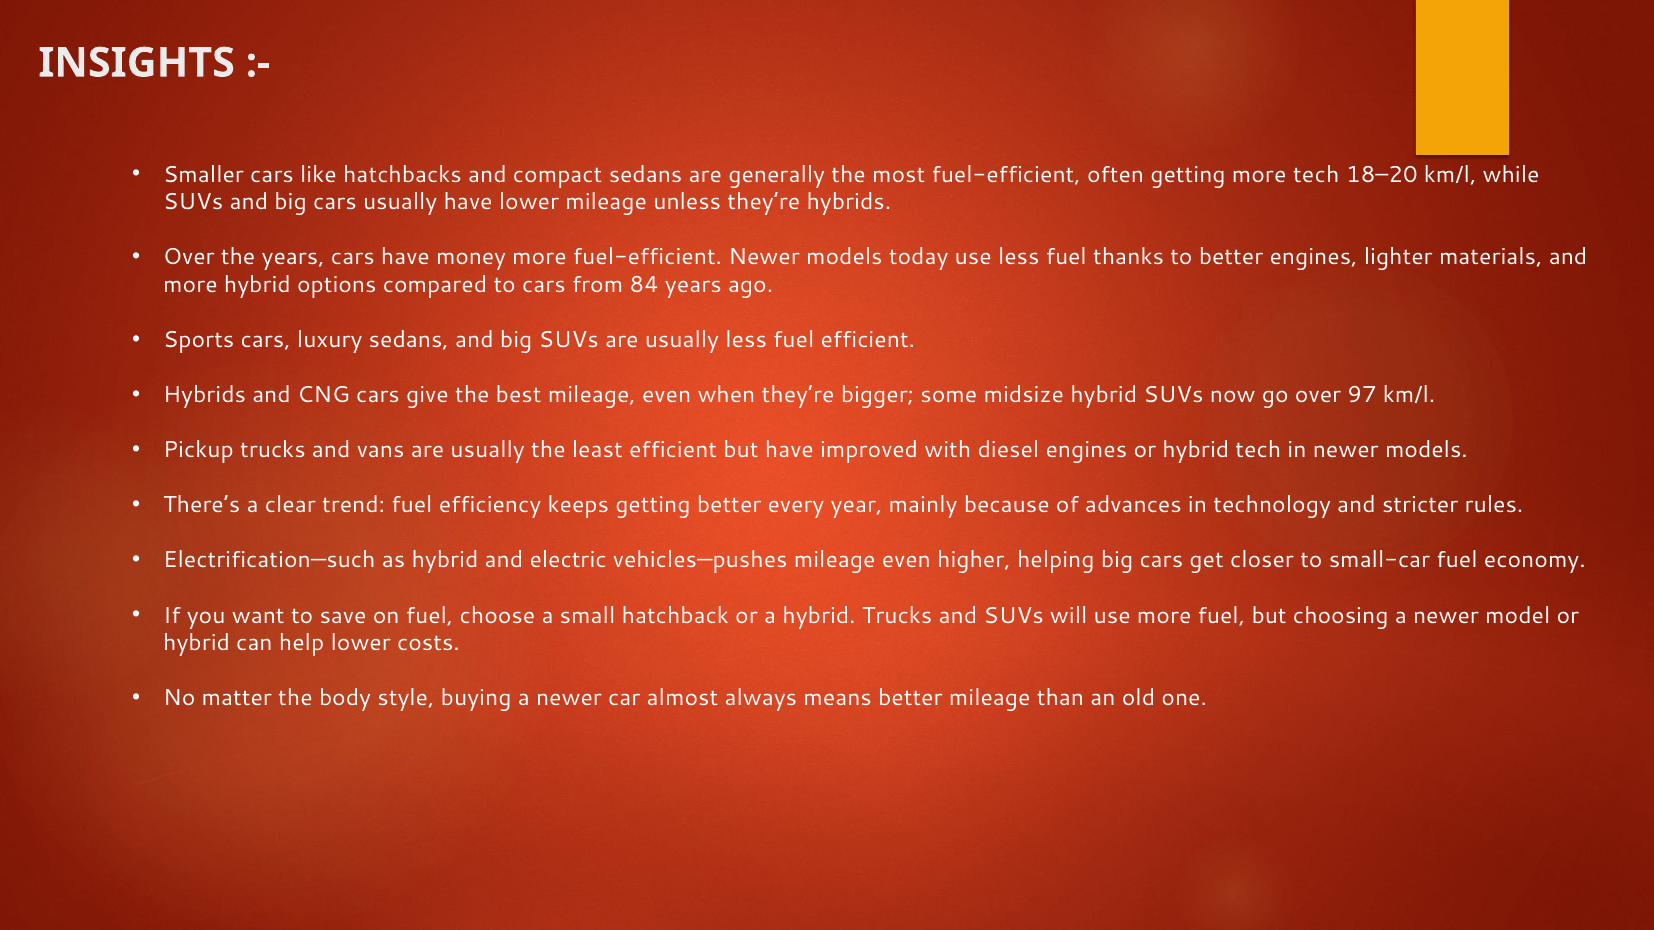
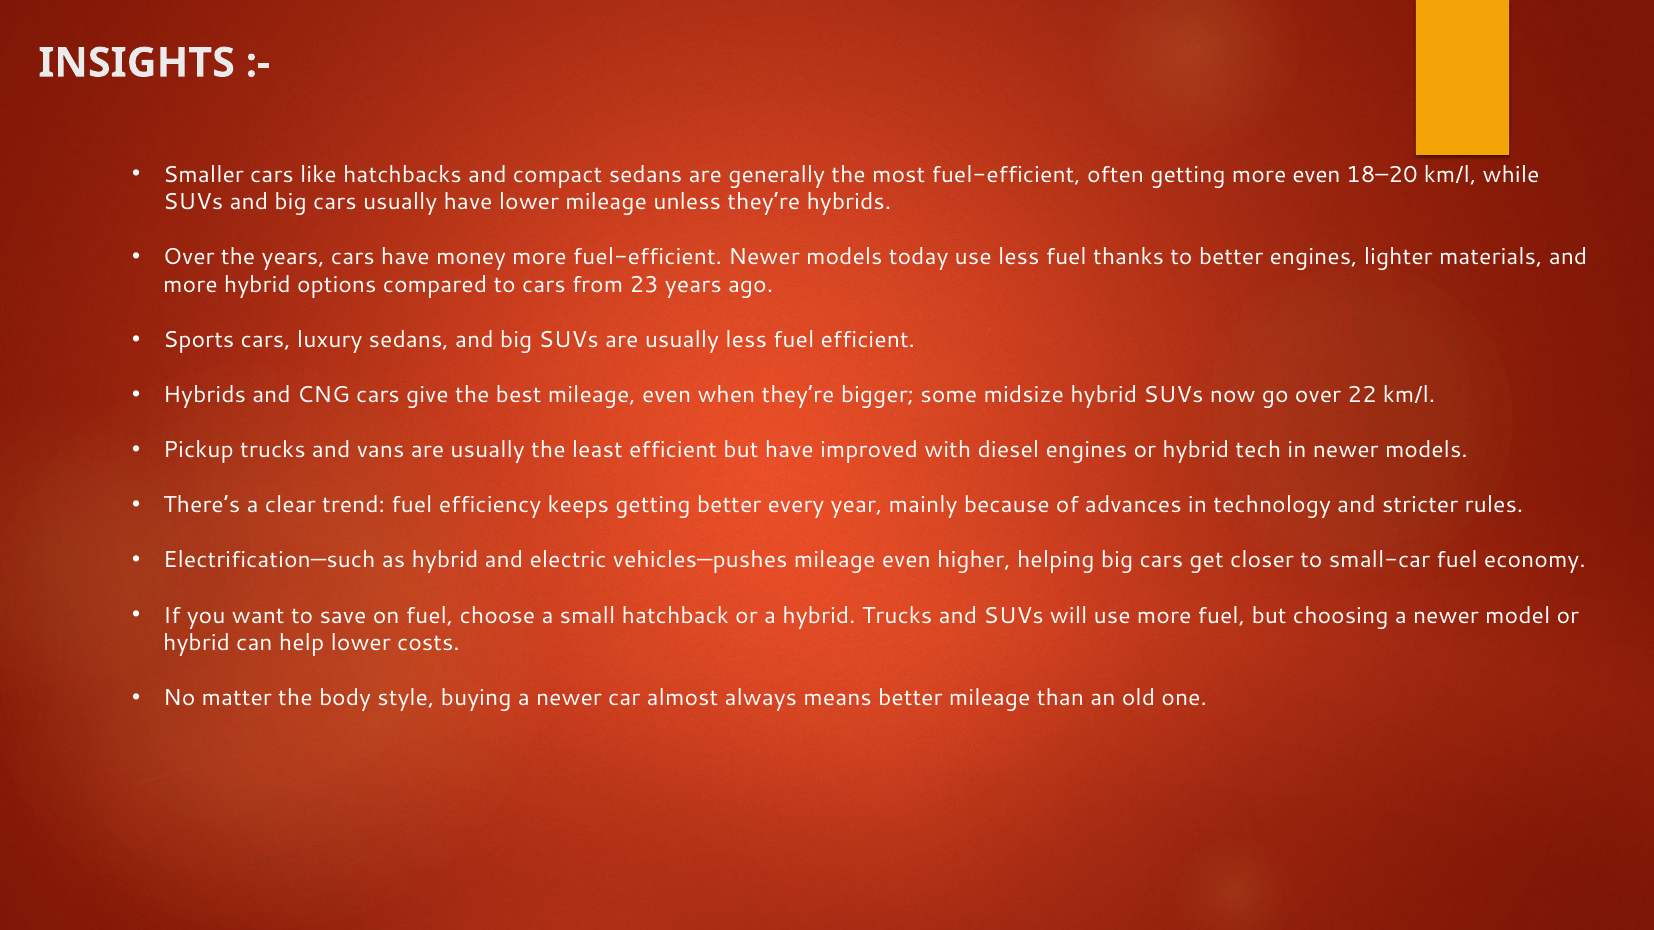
more tech: tech -> even
84: 84 -> 23
97: 97 -> 22
